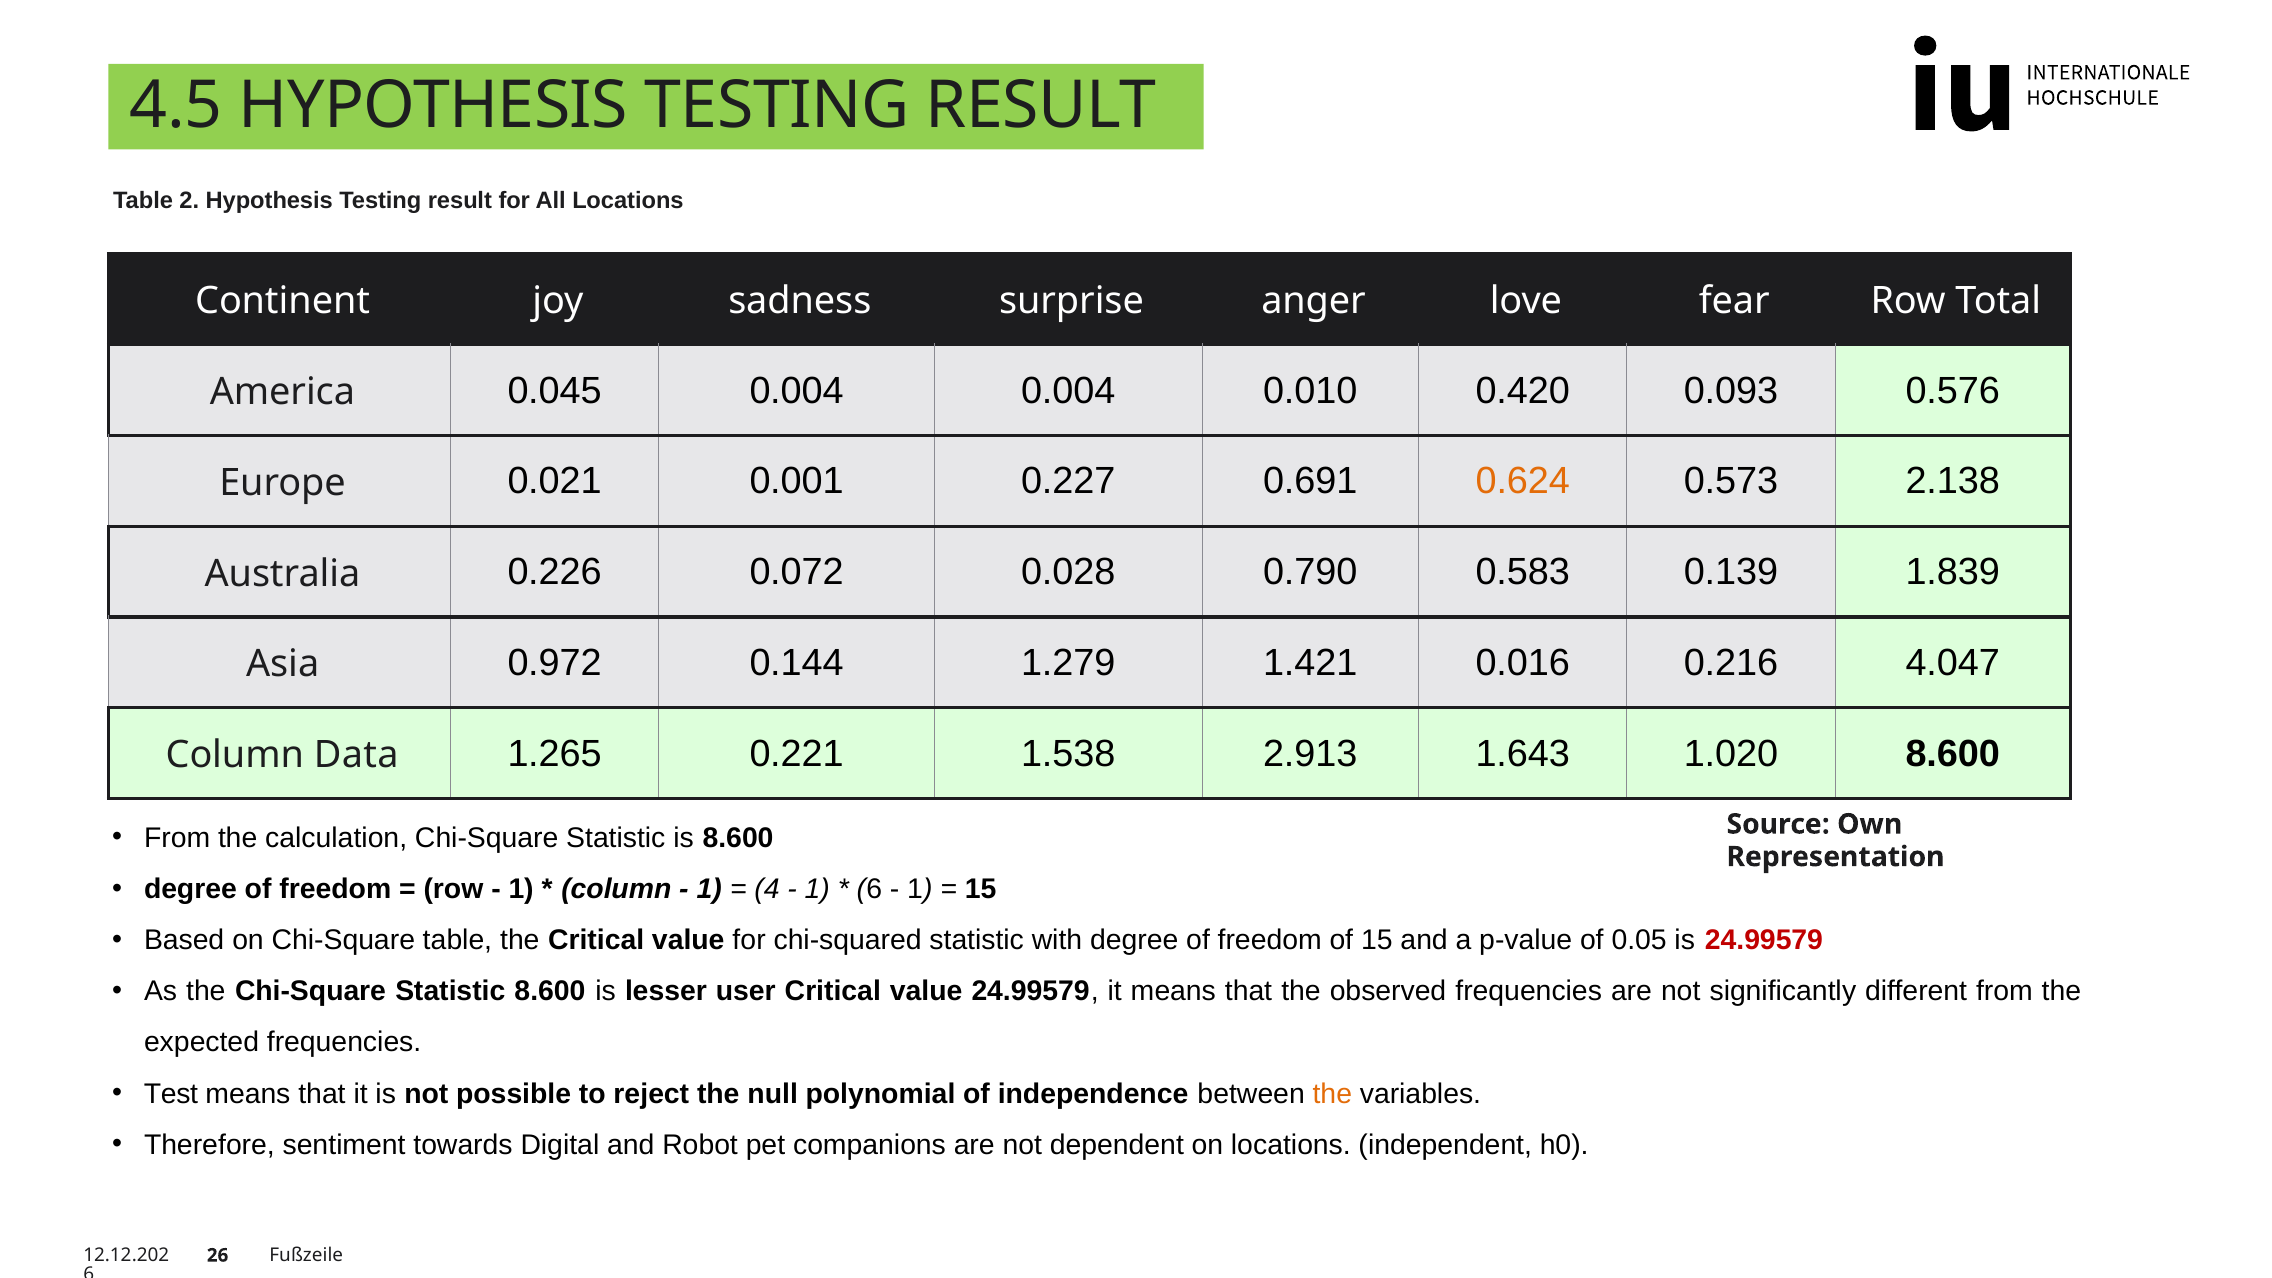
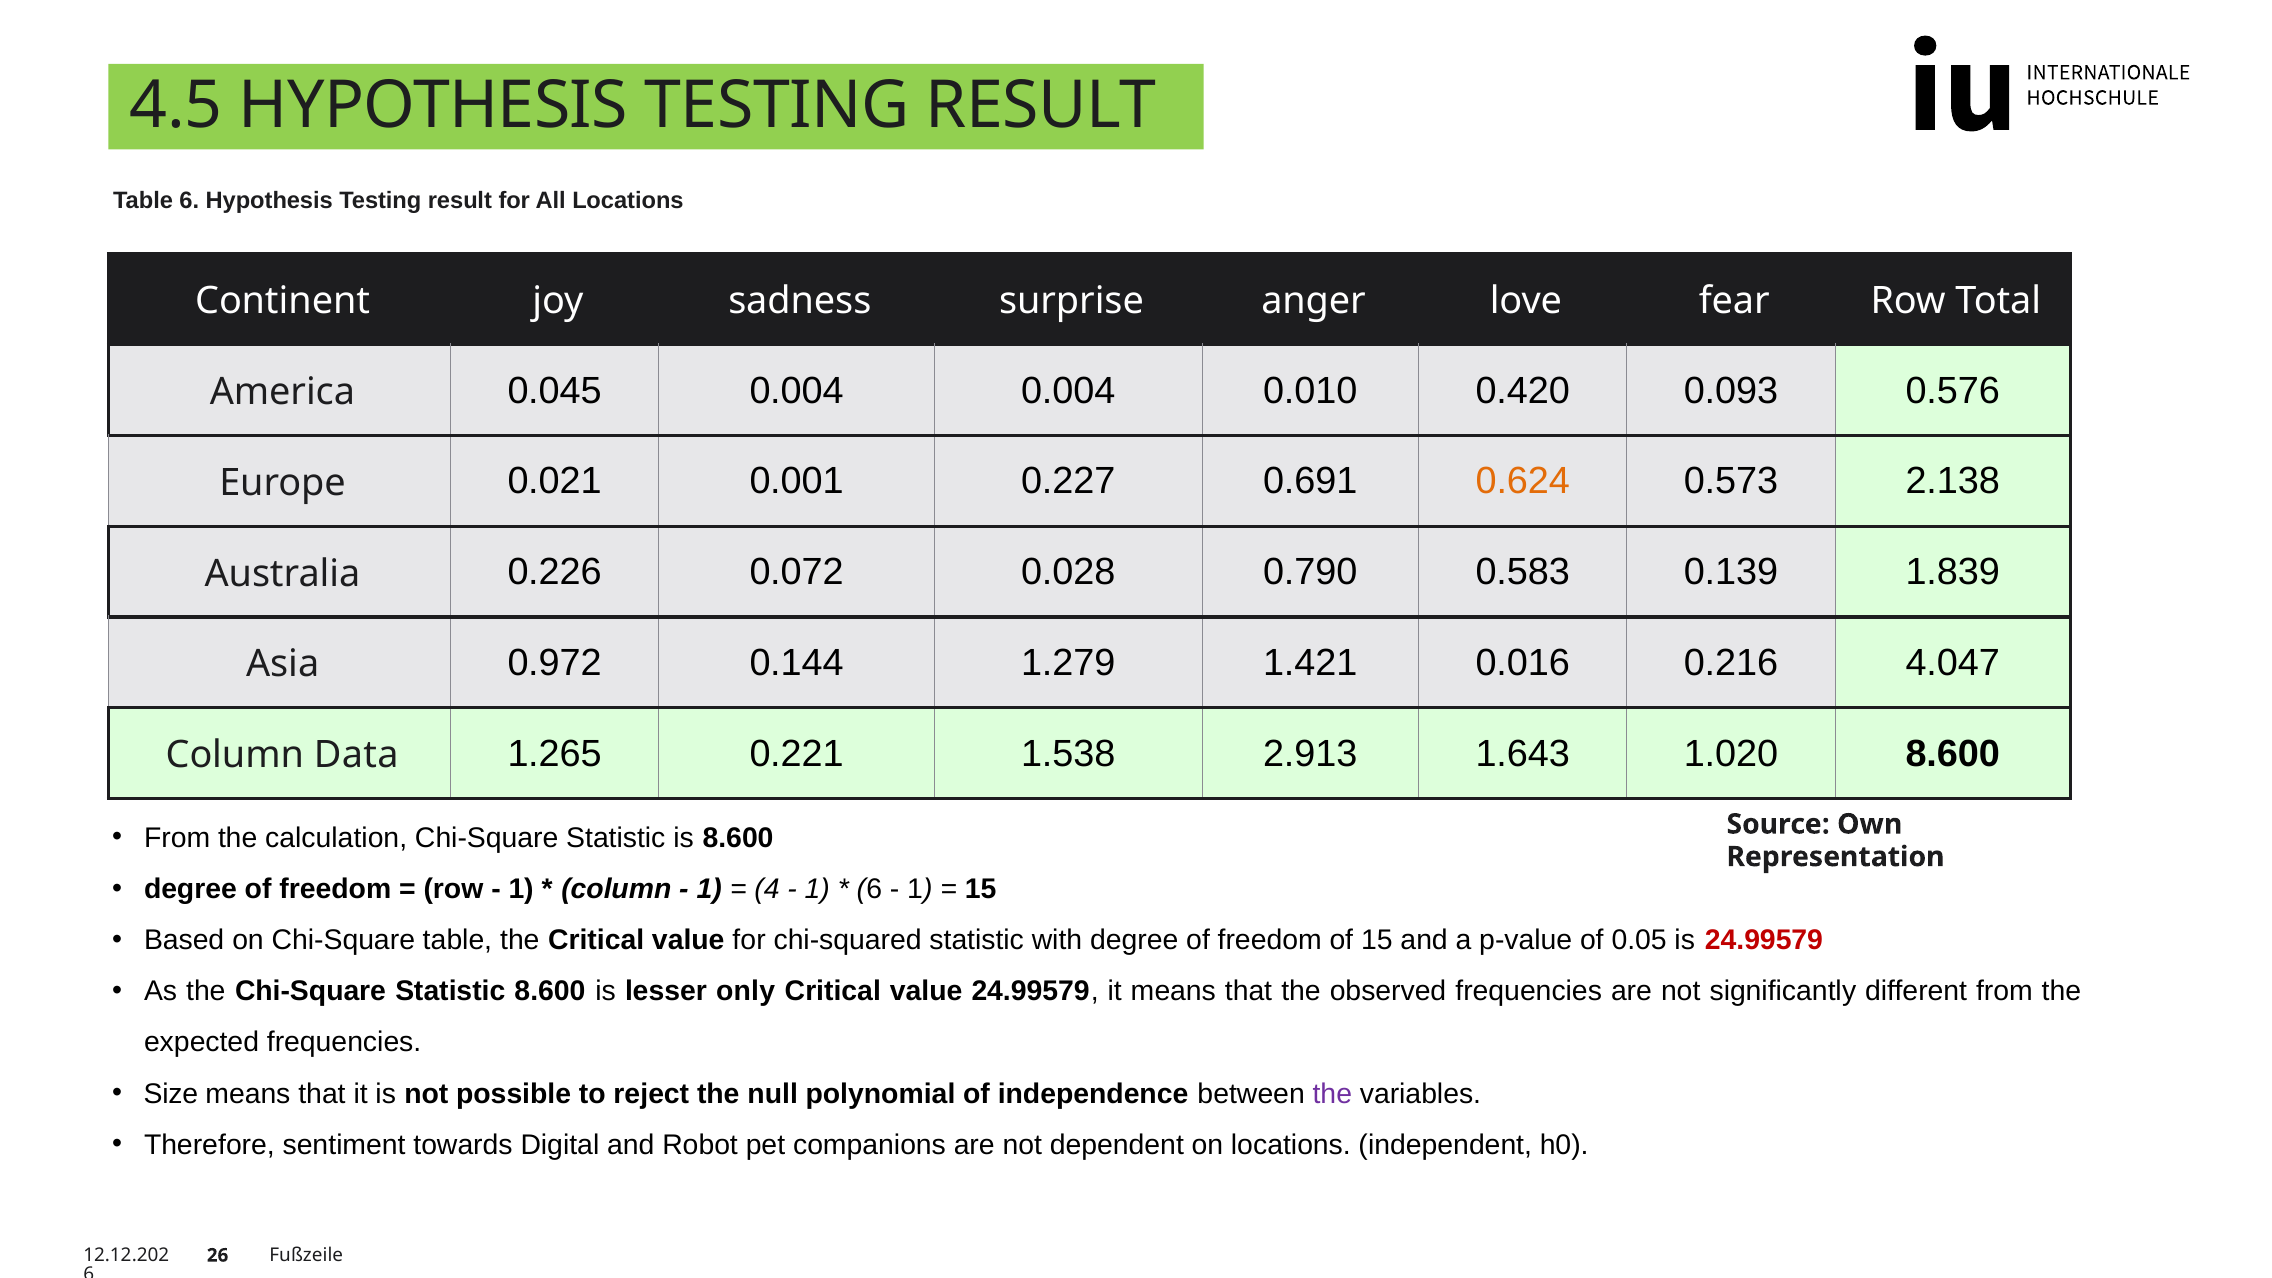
Table 2: 2 -> 6
user: user -> only
Test: Test -> Size
the at (1332, 1094) colour: orange -> purple
